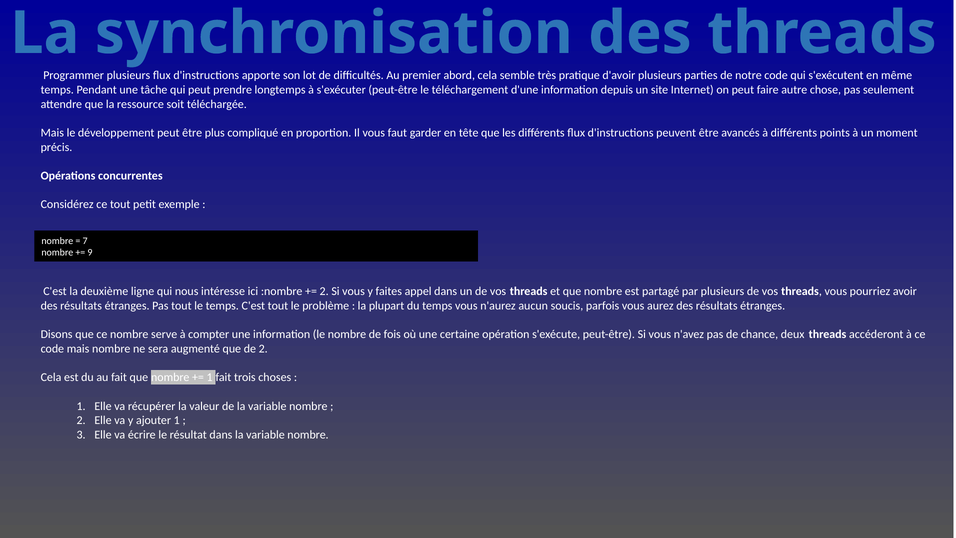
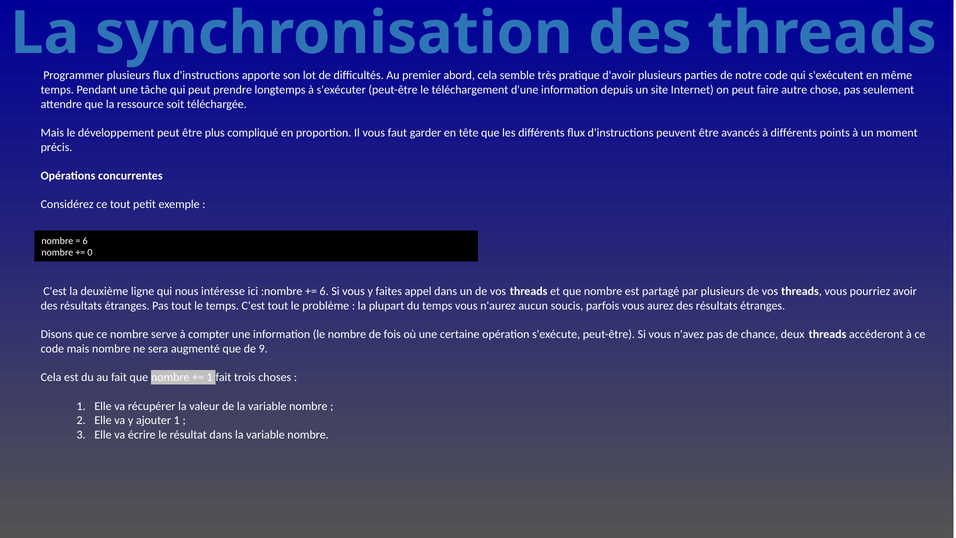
7 at (85, 241): 7 -> 6
9: 9 -> 0
2 at (324, 291): 2 -> 6
de 2: 2 -> 9
